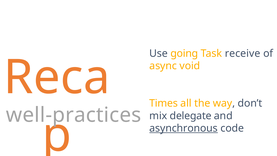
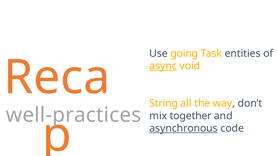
receive: receive -> entities
async underline: none -> present
Times: Times -> String
delegate: delegate -> together
